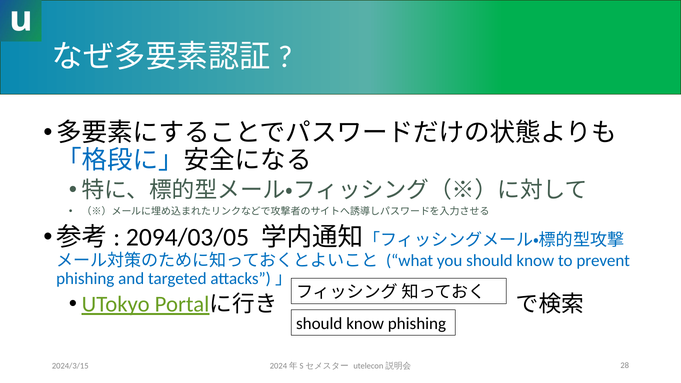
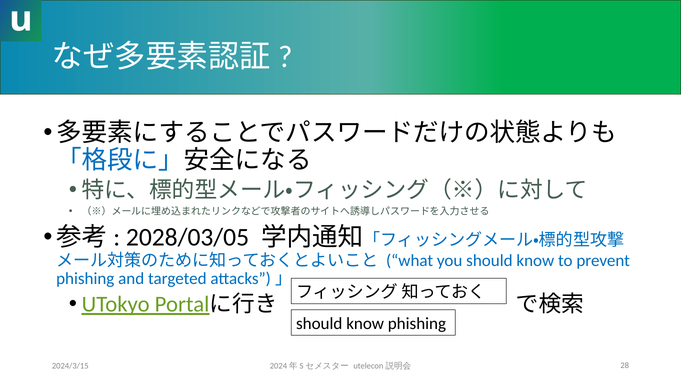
2094/03/05: 2094/03/05 -> 2028/03/05
